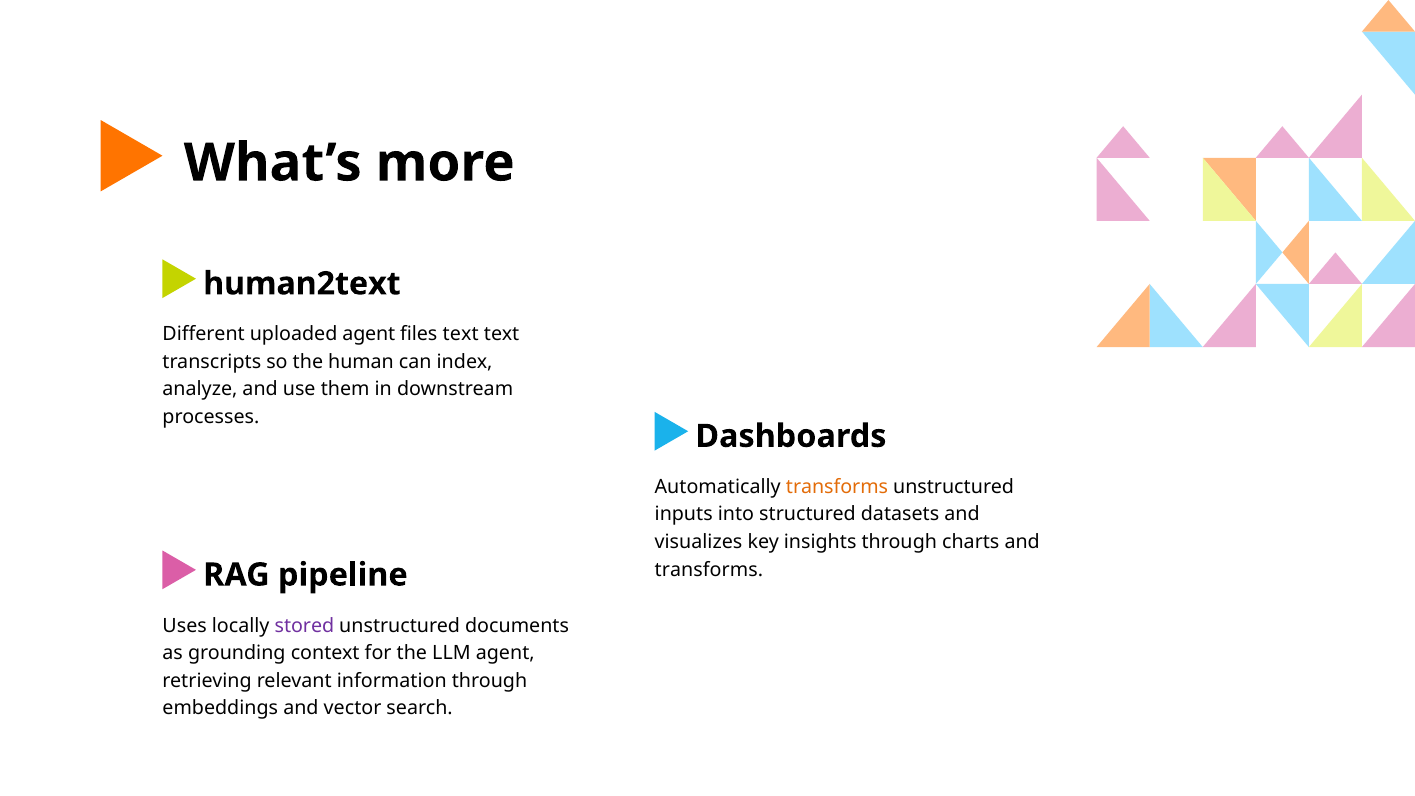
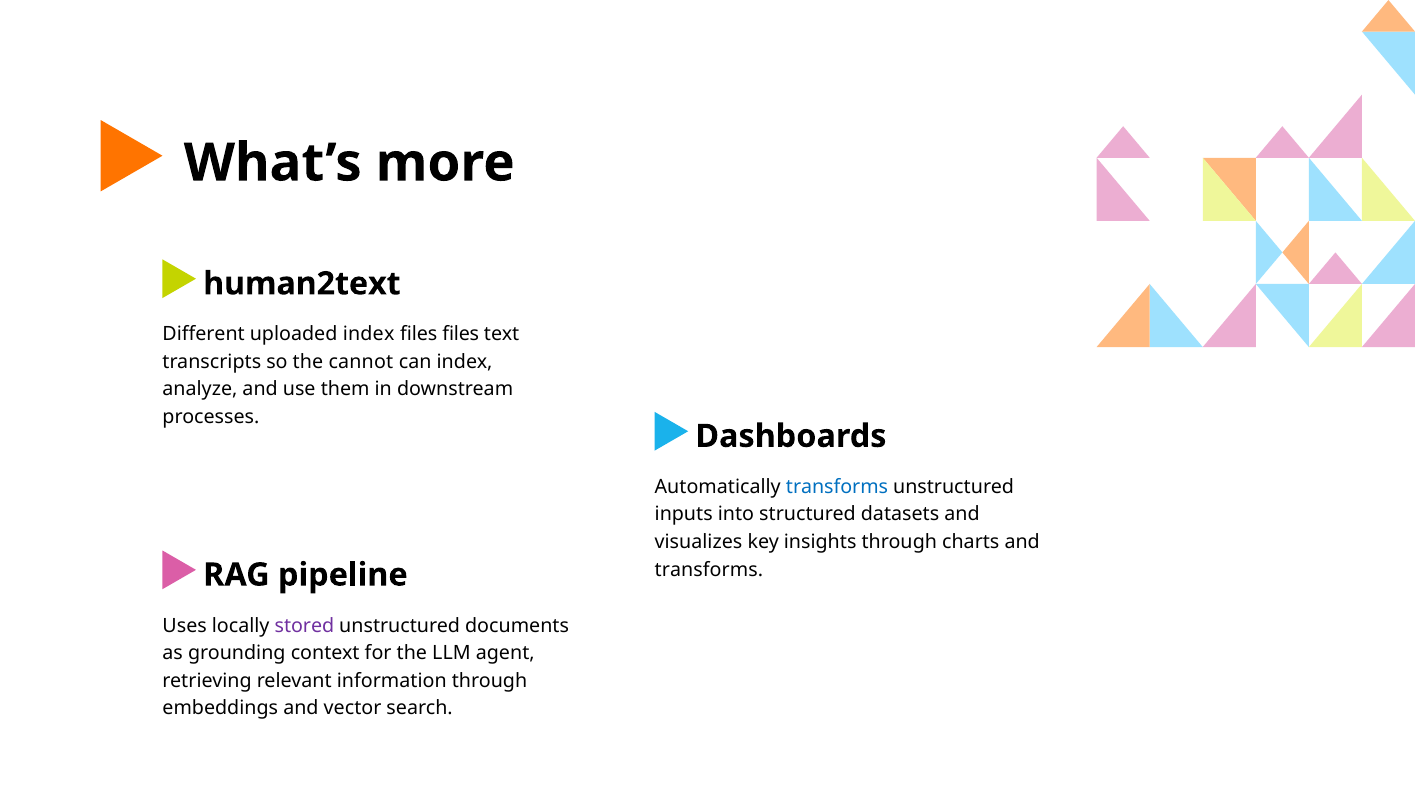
uploaded agent: agent -> index
files text: text -> files
human: human -> cannot
transforms at (837, 487) colour: orange -> blue
